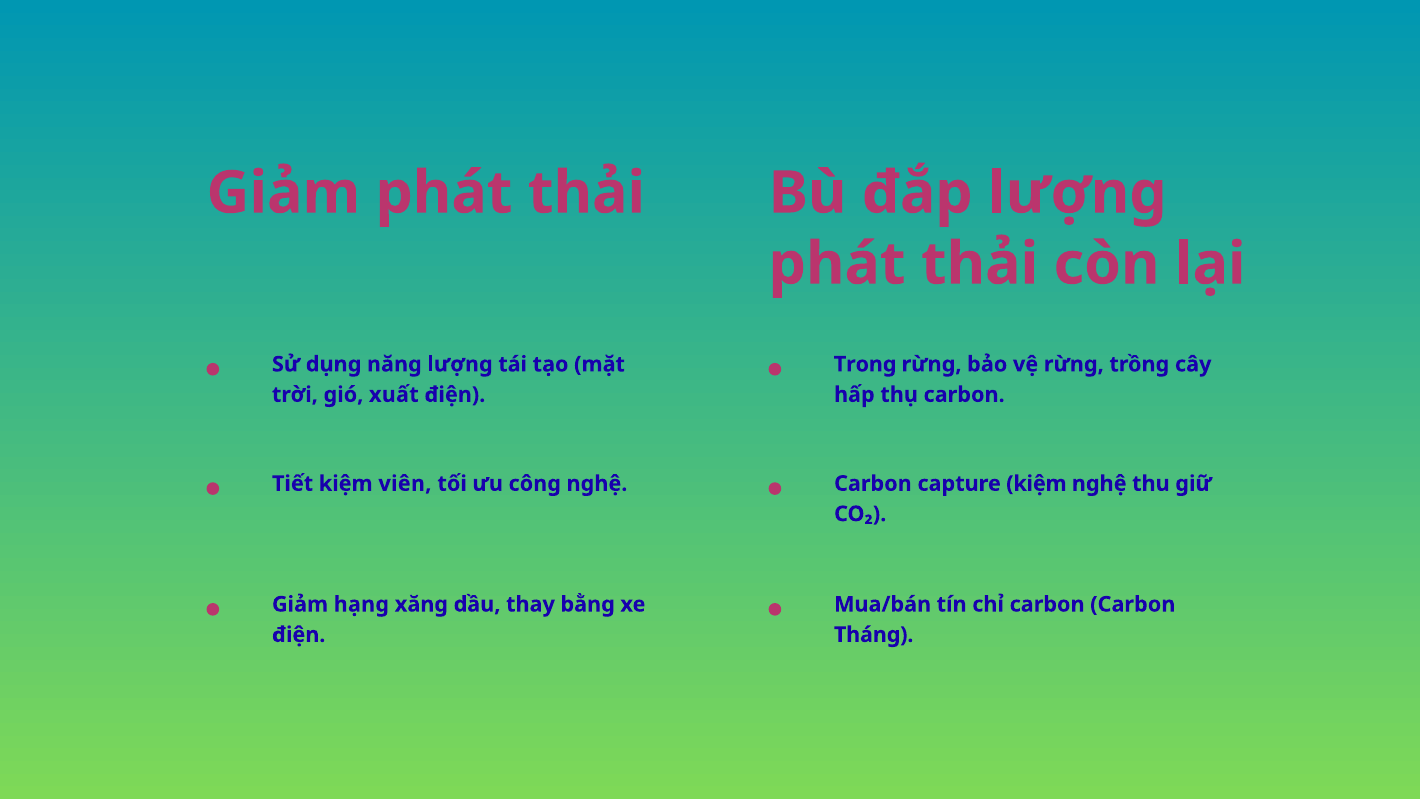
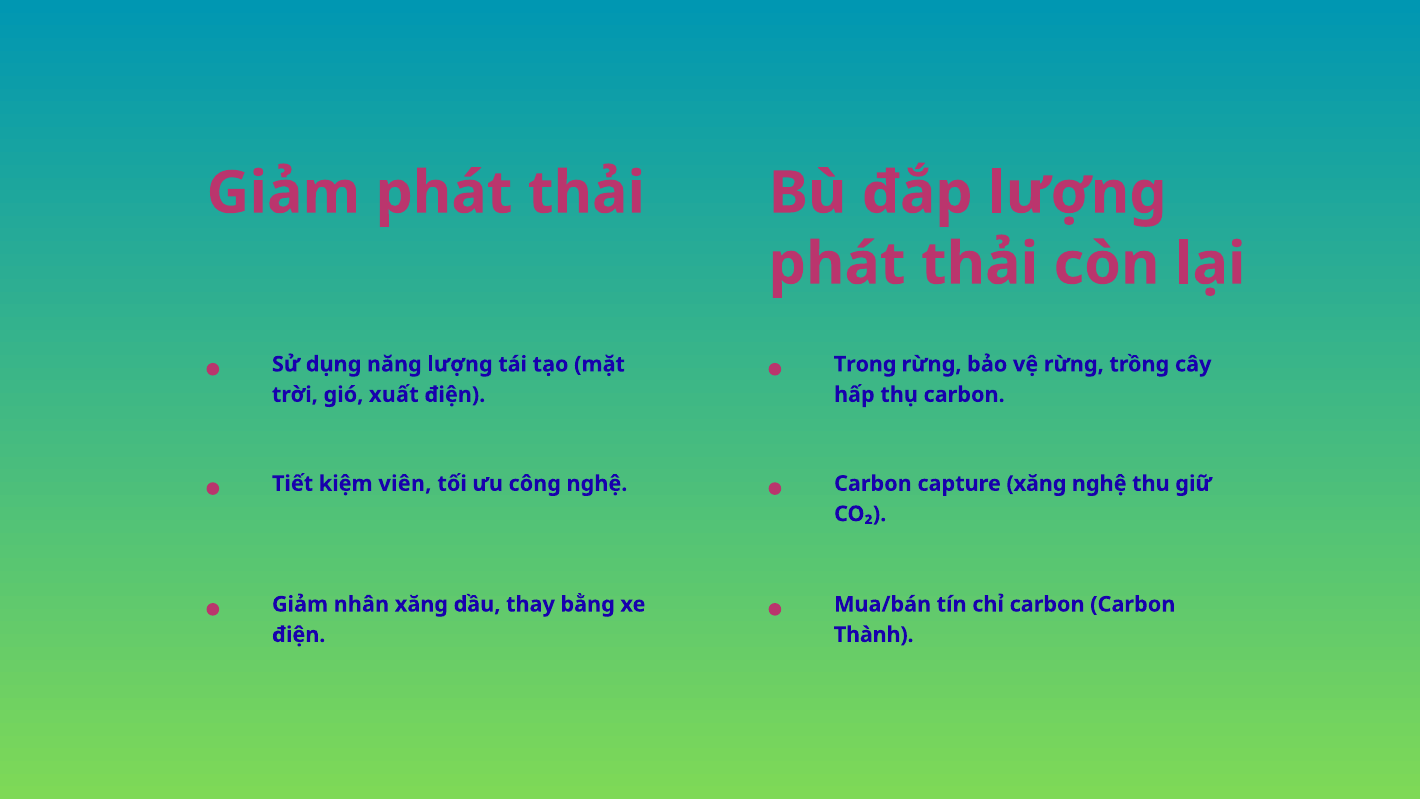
capture kiệm: kiệm -> xăng
hạng: hạng -> nhân
Tháng: Tháng -> Thành
